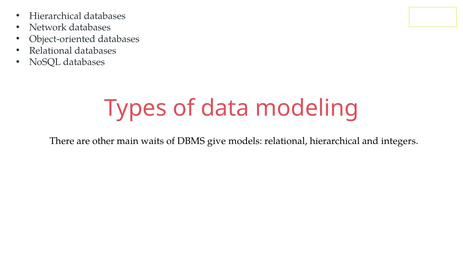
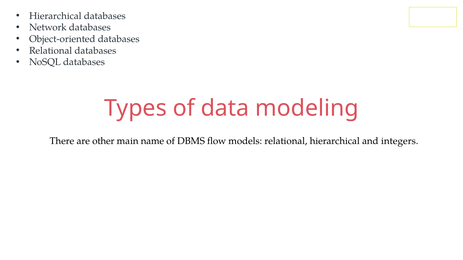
waits: waits -> name
give: give -> flow
